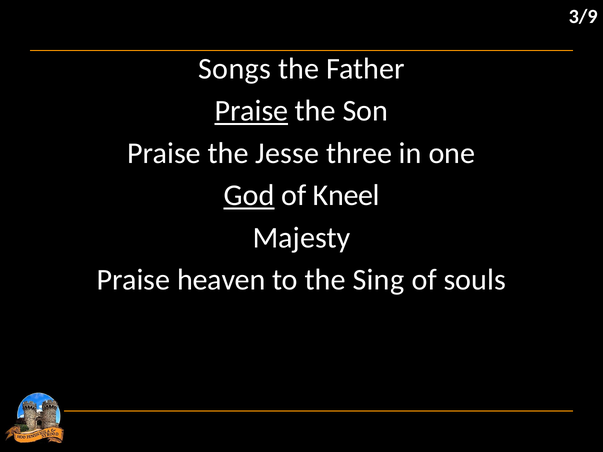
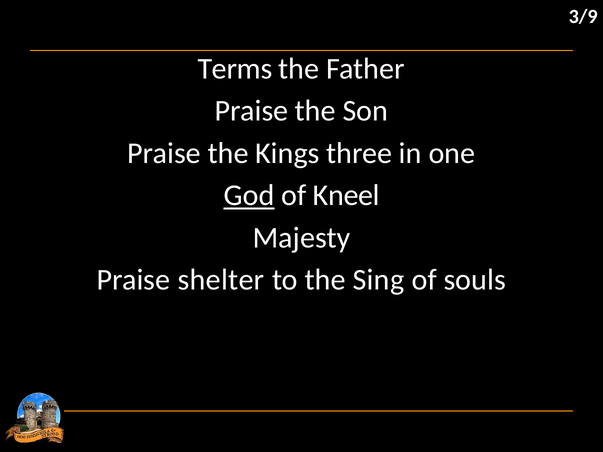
Songs: Songs -> Terms
Praise at (251, 111) underline: present -> none
Jesse: Jesse -> Kings
heaven: heaven -> shelter
